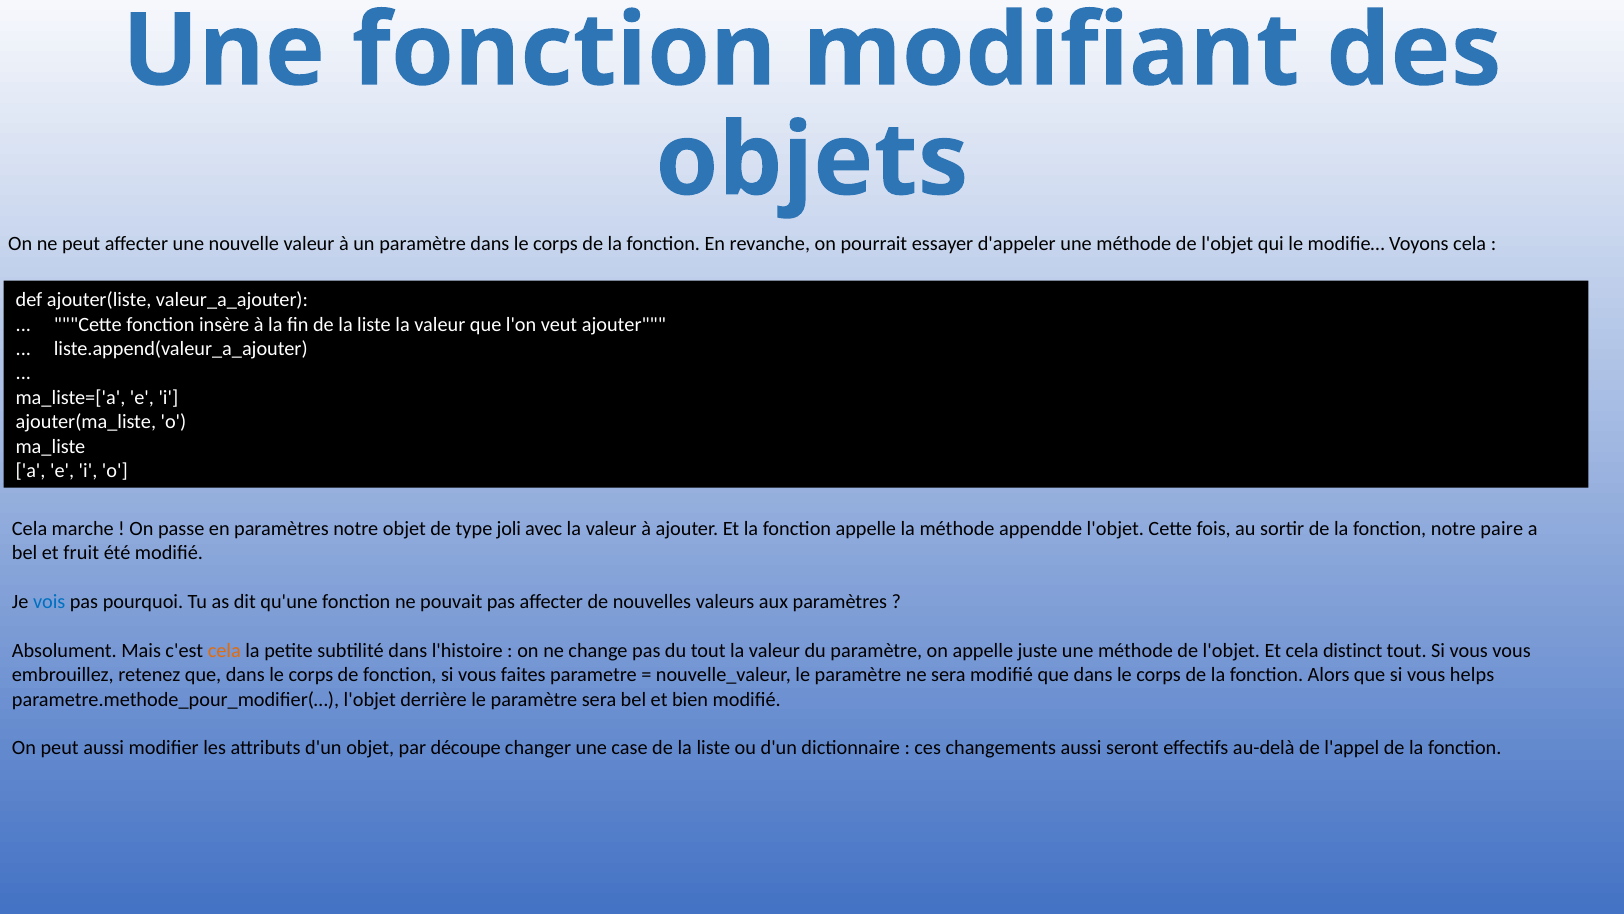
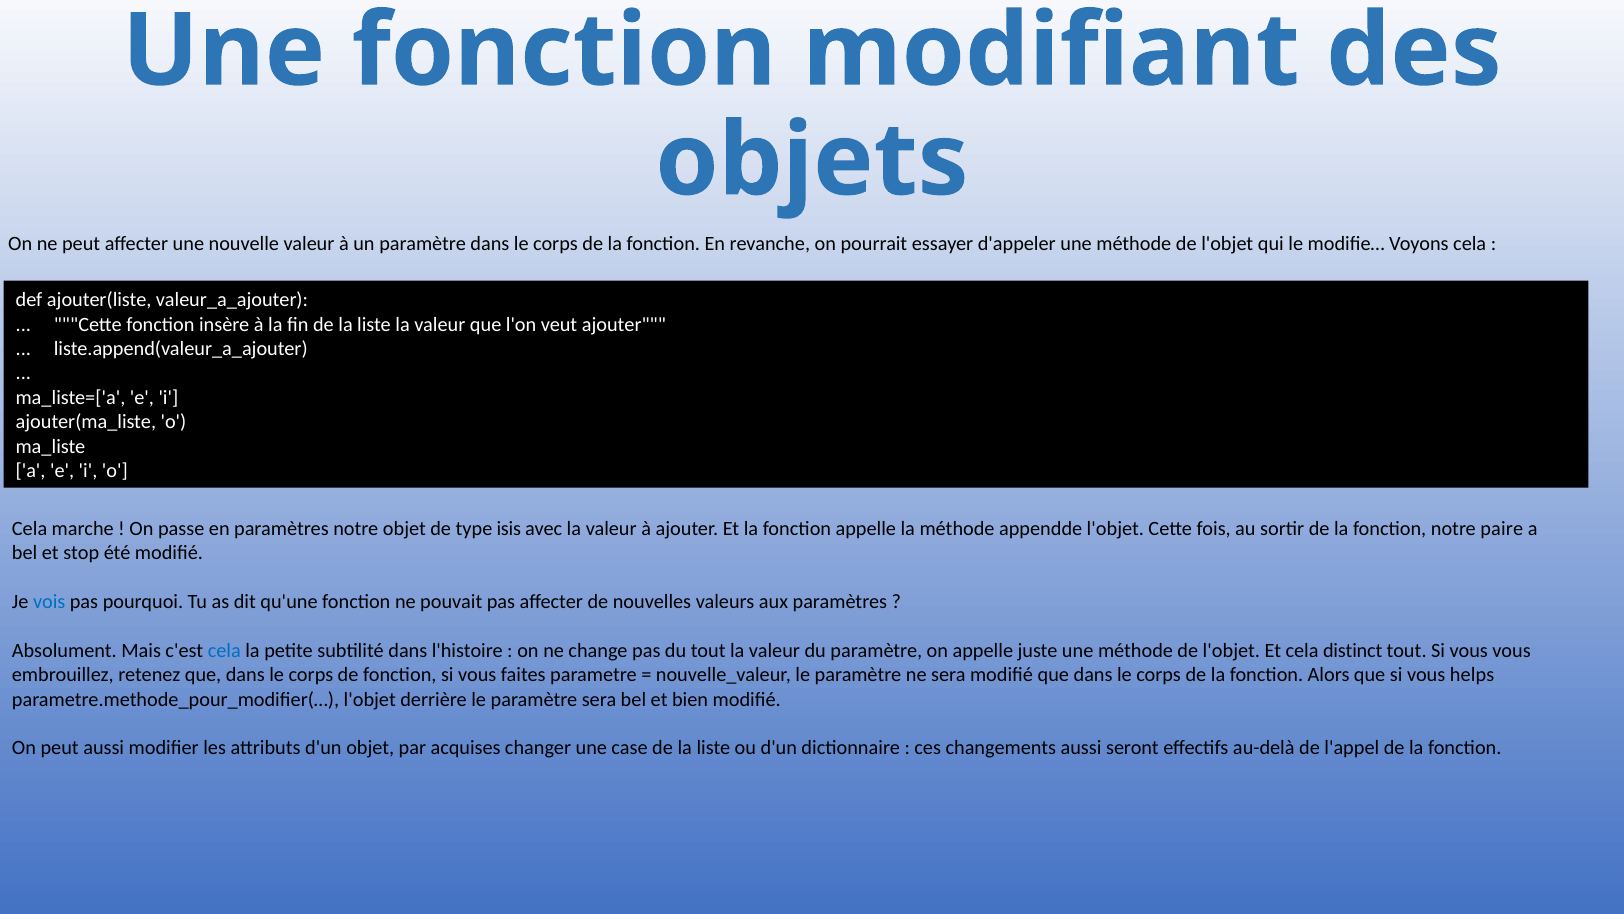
joli: joli -> isis
fruit: fruit -> stop
cela at (224, 650) colour: orange -> blue
découpe: découpe -> acquises
